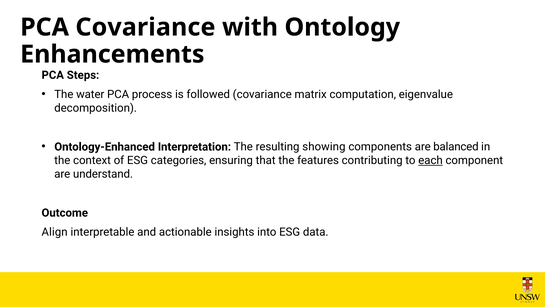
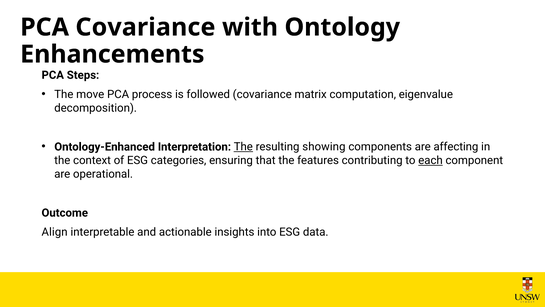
water: water -> move
The at (243, 147) underline: none -> present
balanced: balanced -> affecting
understand: understand -> operational
